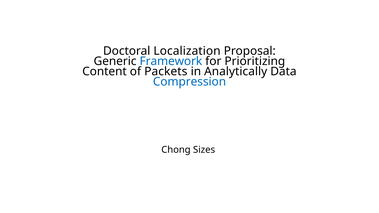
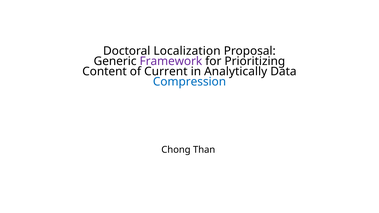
Framework colour: blue -> purple
Packets: Packets -> Current
Sizes: Sizes -> Than
